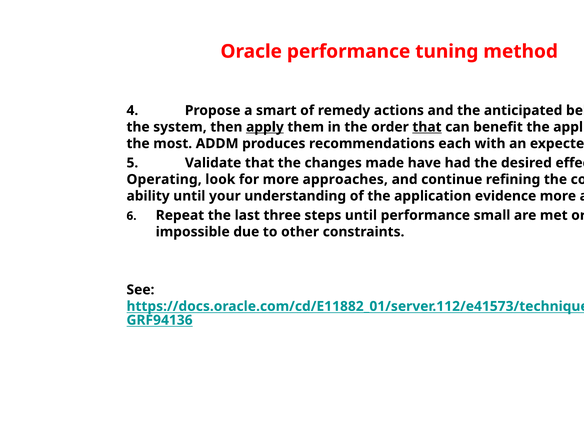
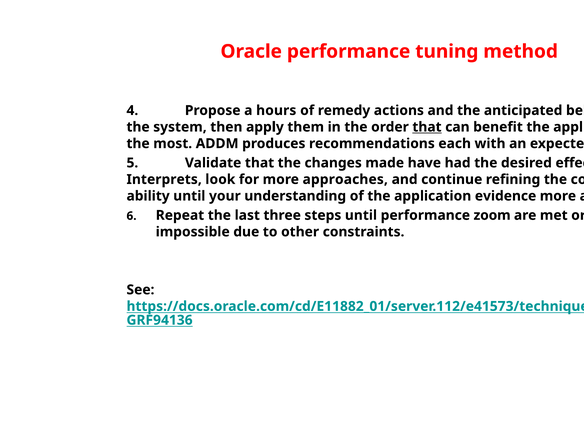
smart: smart -> hours
apply underline: present -> none
Operating: Operating -> Interprets
small: small -> zoom
